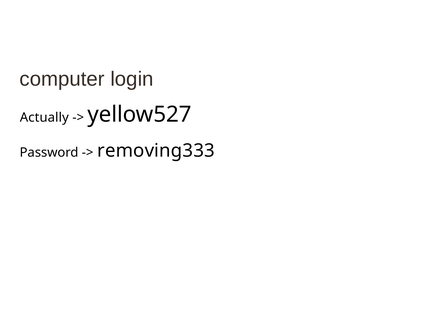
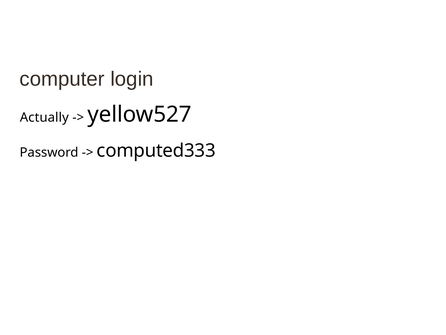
removing333: removing333 -> computed333
